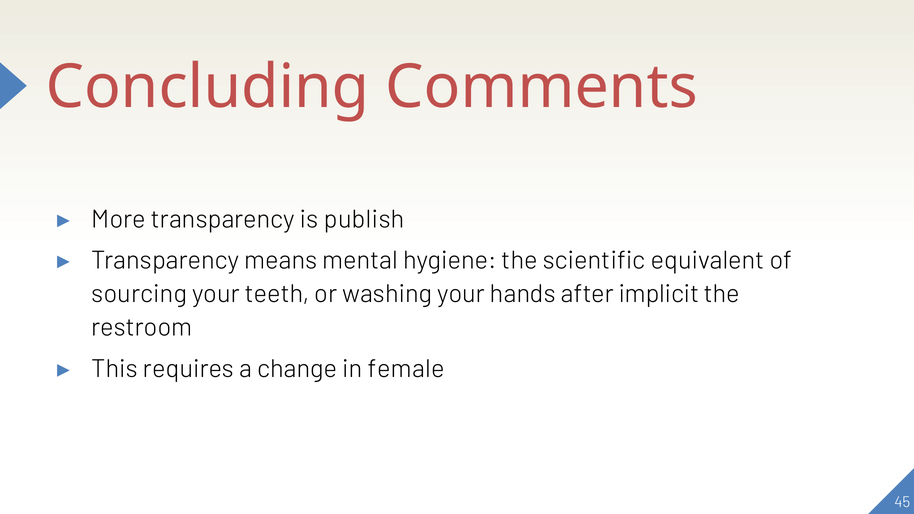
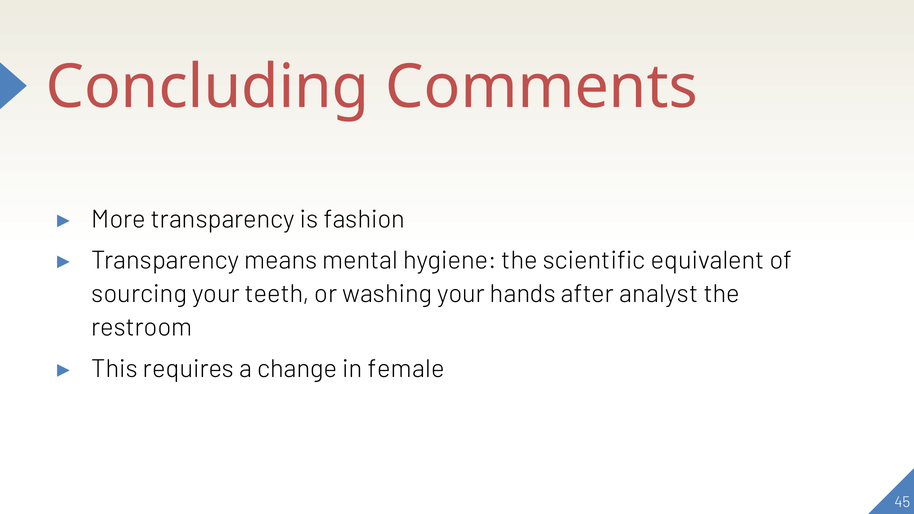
publish: publish -> fashion
implicit: implicit -> analyst
